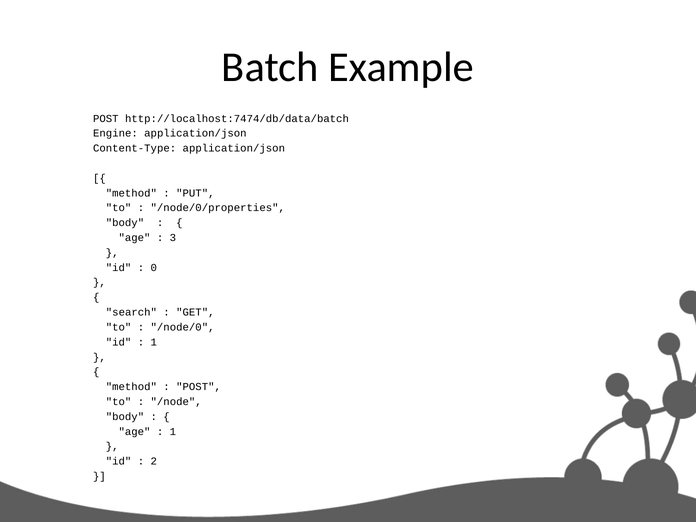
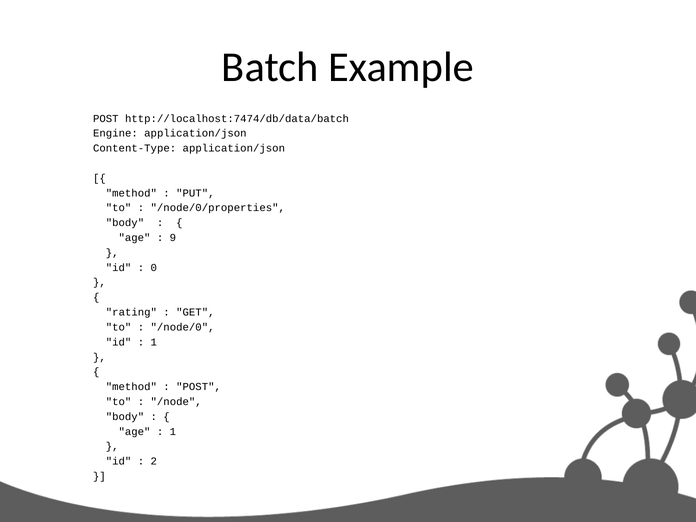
3: 3 -> 9
search: search -> rating
